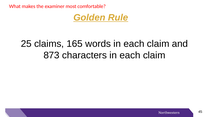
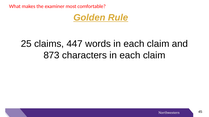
165: 165 -> 447
